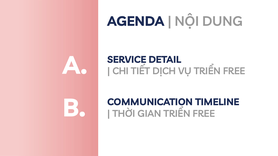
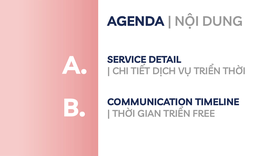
VỤ TRIỂN FREE: FREE -> THỜI
